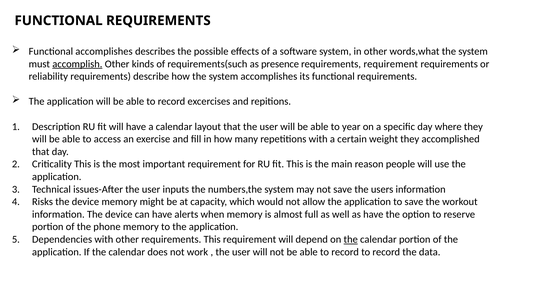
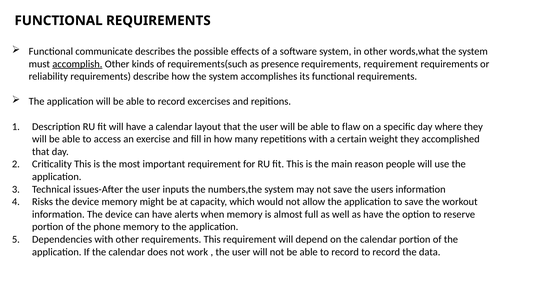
Functional accomplishes: accomplishes -> communicate
year: year -> flaw
the at (351, 239) underline: present -> none
